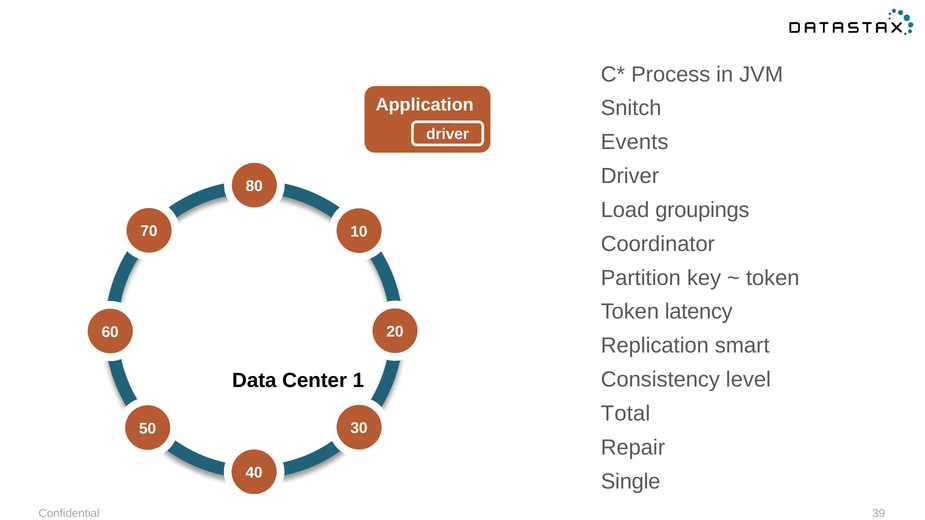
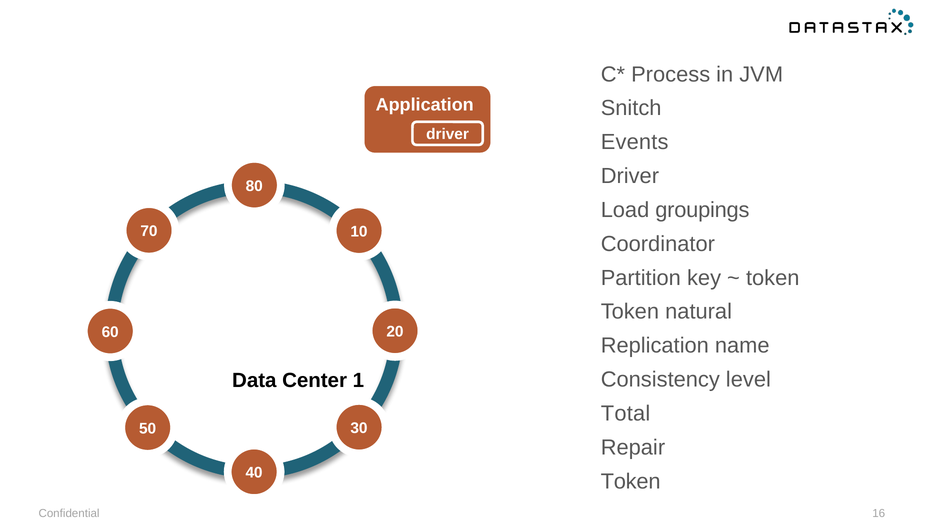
latency: latency -> natural
smart: smart -> name
Single at (631, 482): Single -> Token
39: 39 -> 16
